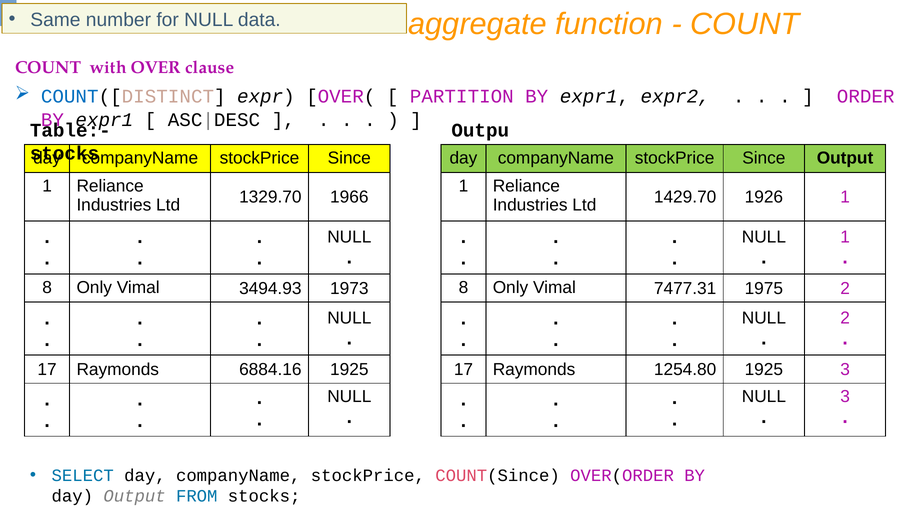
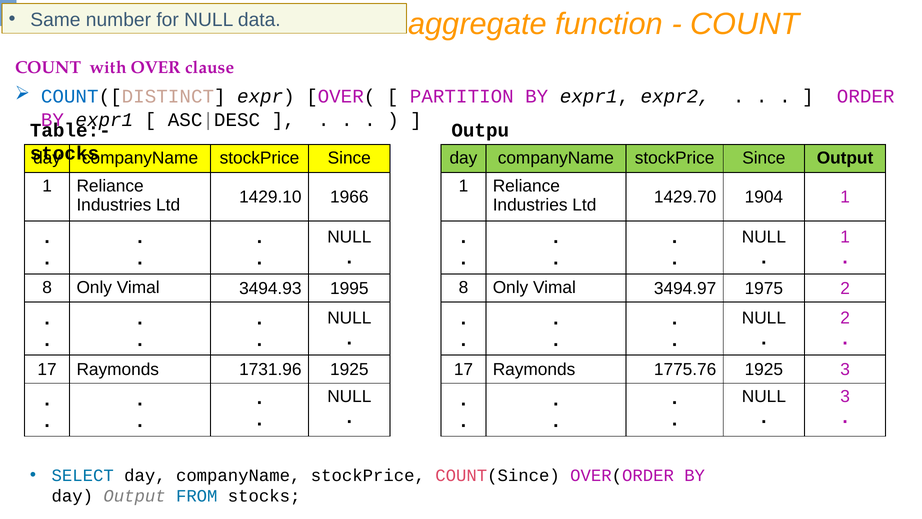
1329.70: 1329.70 -> 1429.10
1926: 1926 -> 1904
1973: 1973 -> 1995
7477.31: 7477.31 -> 3494.97
6884.16: 6884.16 -> 1731.96
1254.80: 1254.80 -> 1775.76
